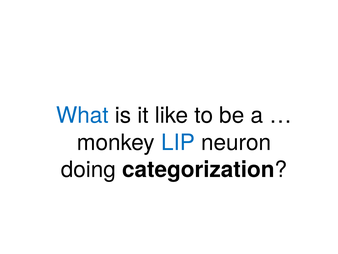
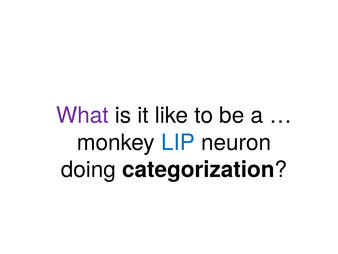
What colour: blue -> purple
